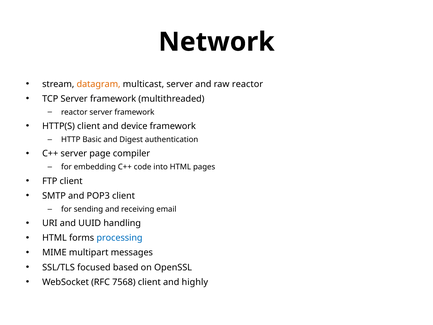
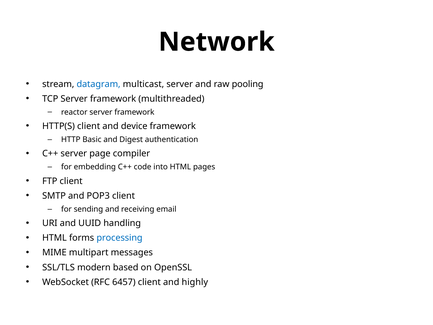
datagram colour: orange -> blue
raw reactor: reactor -> pooling
focused: focused -> modern
7568: 7568 -> 6457
